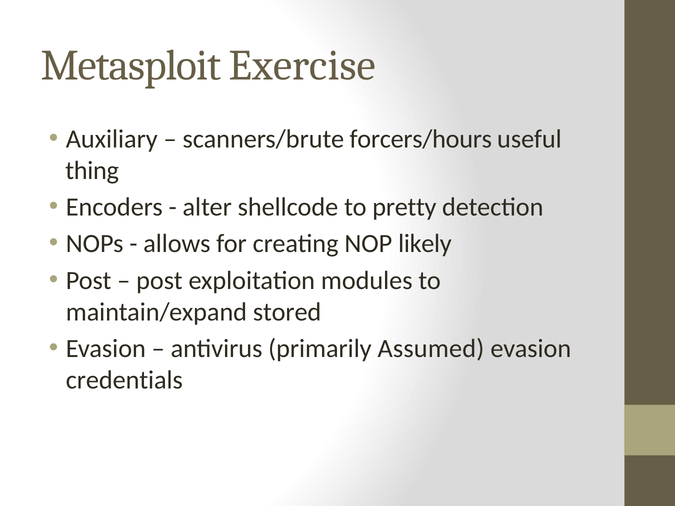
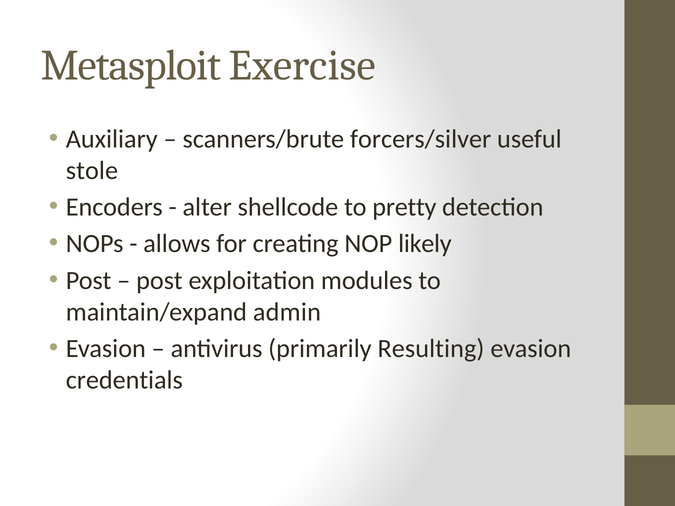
forcers/hours: forcers/hours -> forcers/silver
thing: thing -> stole
stored: stored -> admin
Assumed: Assumed -> Resulting
